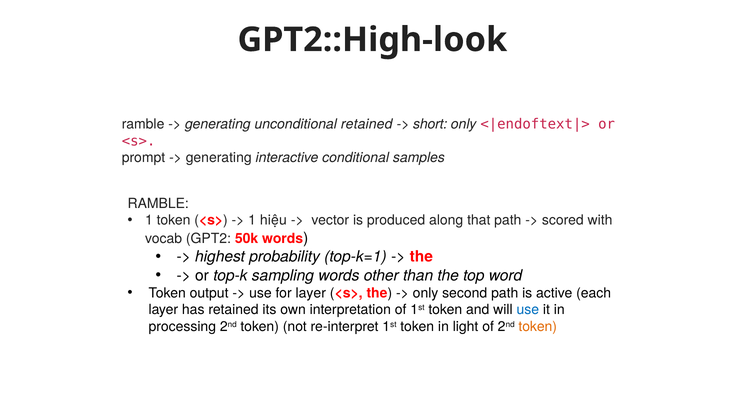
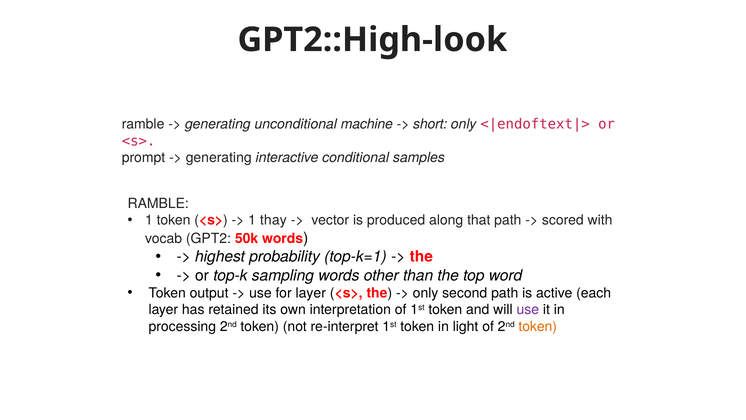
unconditional retained: retained -> machine
hiệu: hiệu -> thay
use at (528, 310) colour: blue -> purple
